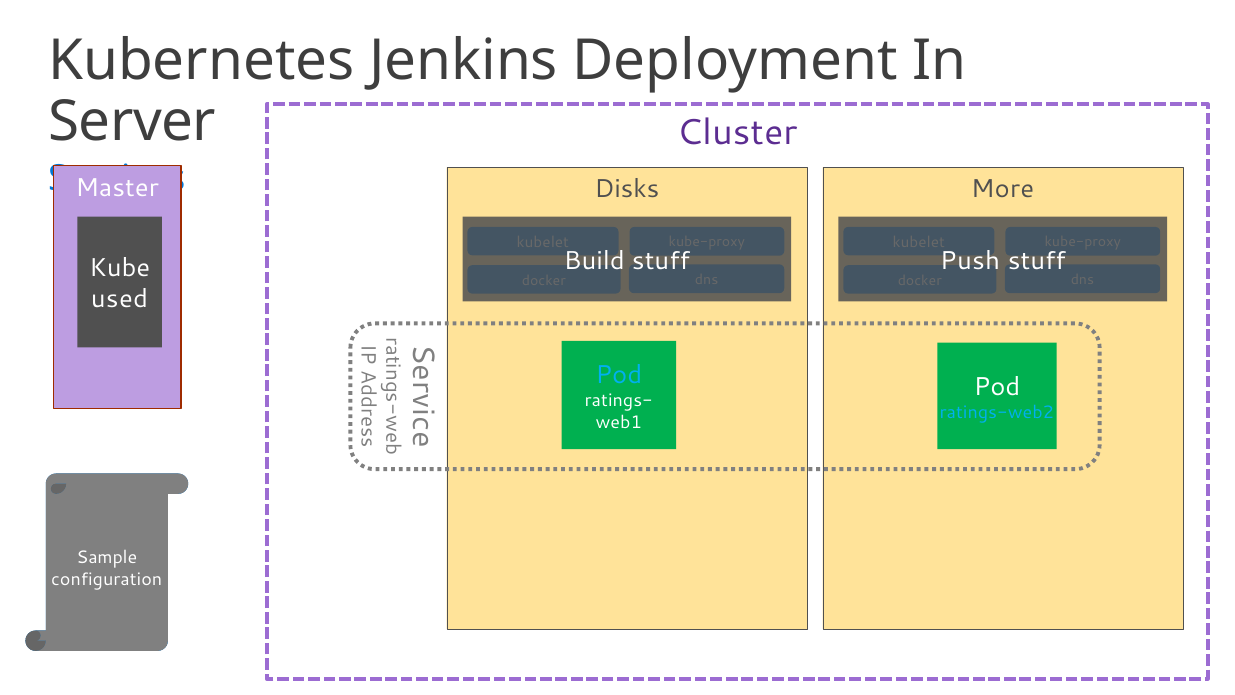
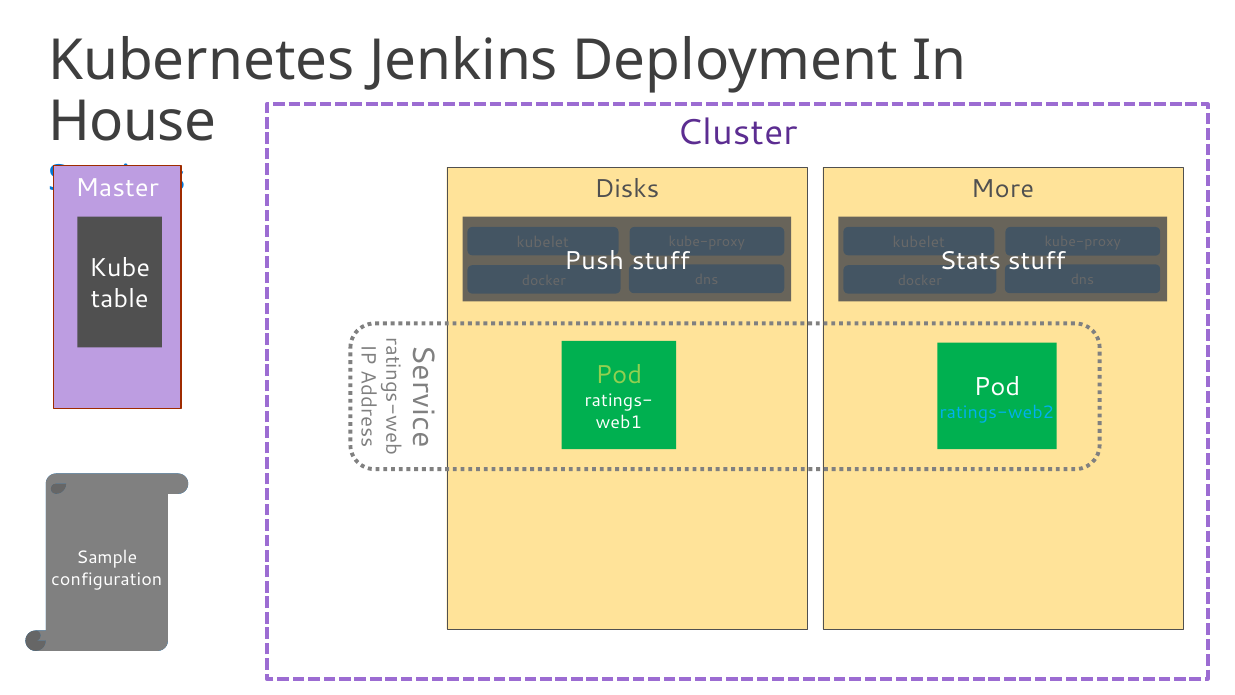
Server: Server -> House
Build: Build -> Push
Push: Push -> Stats
used: used -> table
Pod at (619, 375) colour: light blue -> light green
